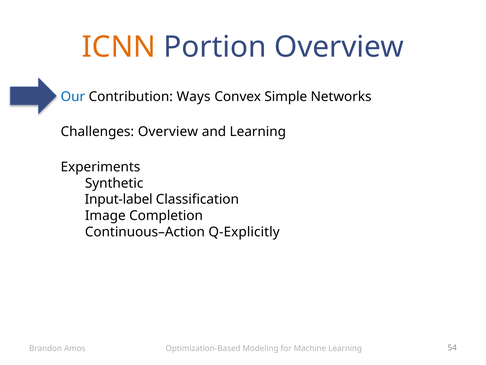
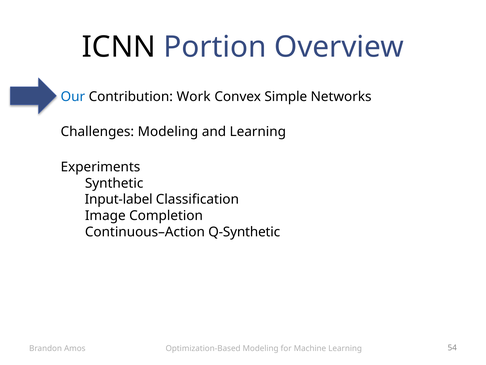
ICNN colour: orange -> black
Ways: Ways -> Work
Challenges Overview: Overview -> Modeling
Q-Explicitly: Q-Explicitly -> Q-Synthetic
